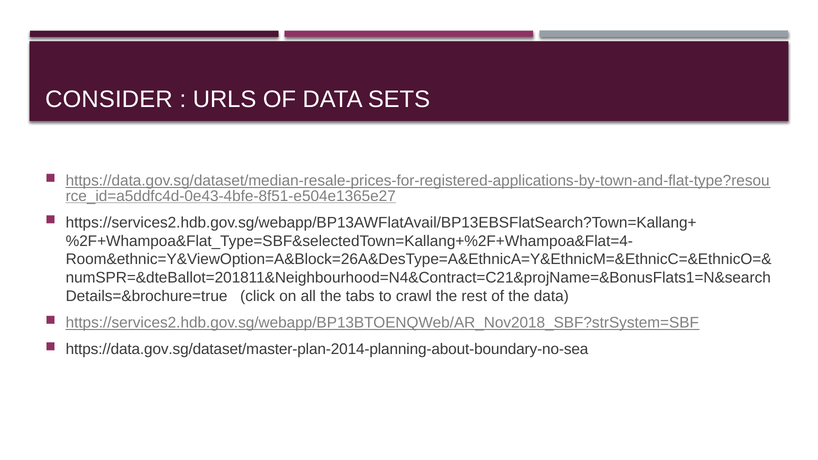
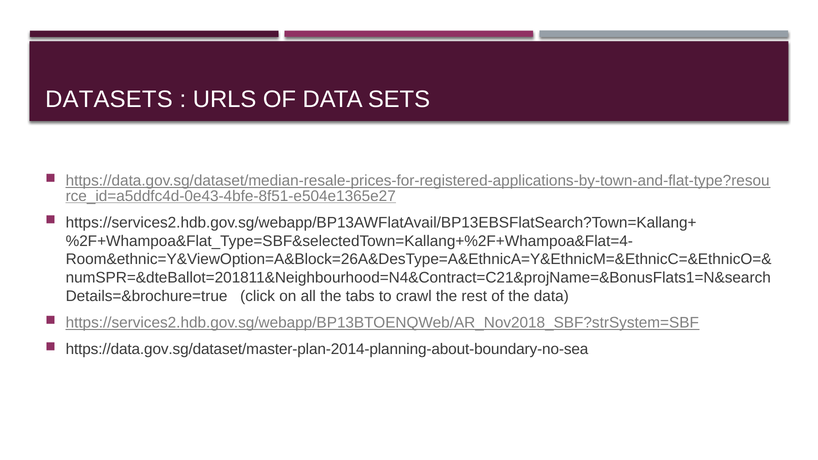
CONSIDER: CONSIDER -> DATASETS
